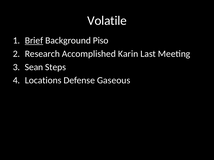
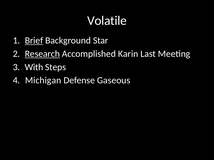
Piso: Piso -> Star
Research underline: none -> present
Sean: Sean -> With
Locations: Locations -> Michigan
